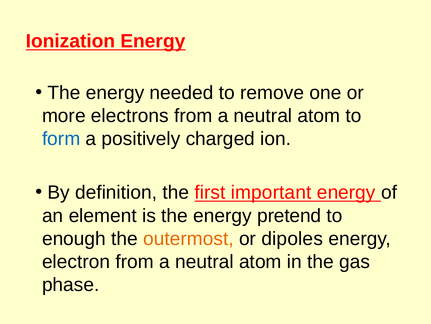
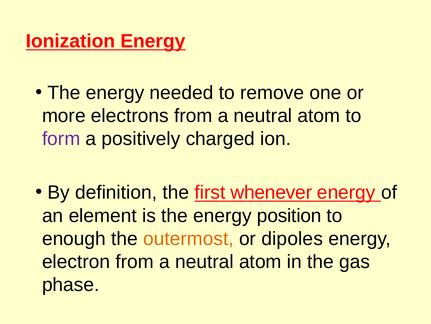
form colour: blue -> purple
important: important -> whenever
pretend: pretend -> position
